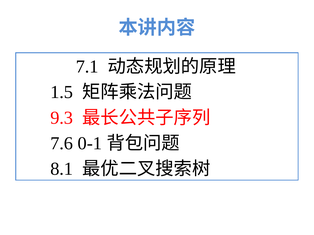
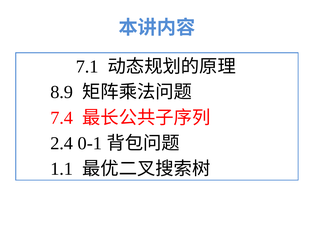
1.5: 1.5 -> 8.9
9.3: 9.3 -> 7.4
7.6: 7.6 -> 2.4
8.1: 8.1 -> 1.1
